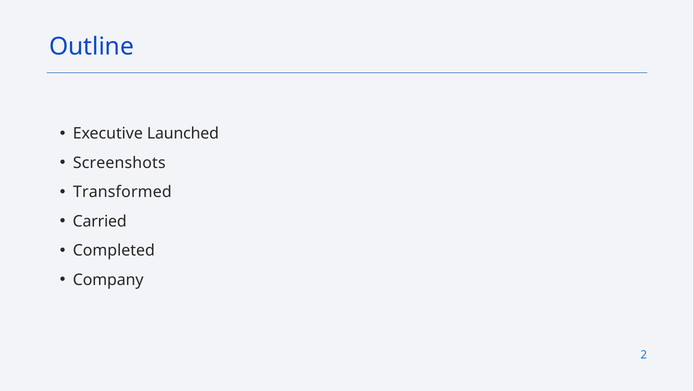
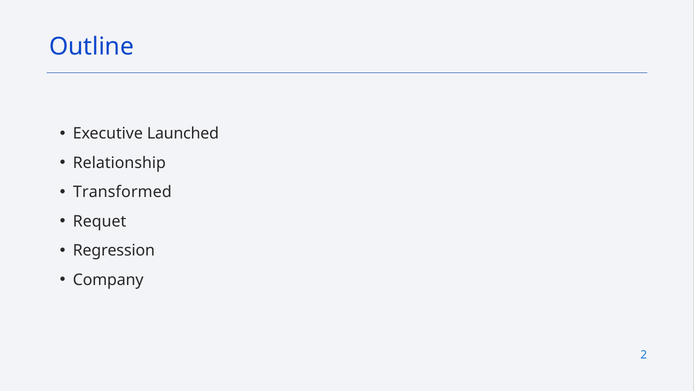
Screenshots: Screenshots -> Relationship
Carried: Carried -> Requet
Completed: Completed -> Regression
